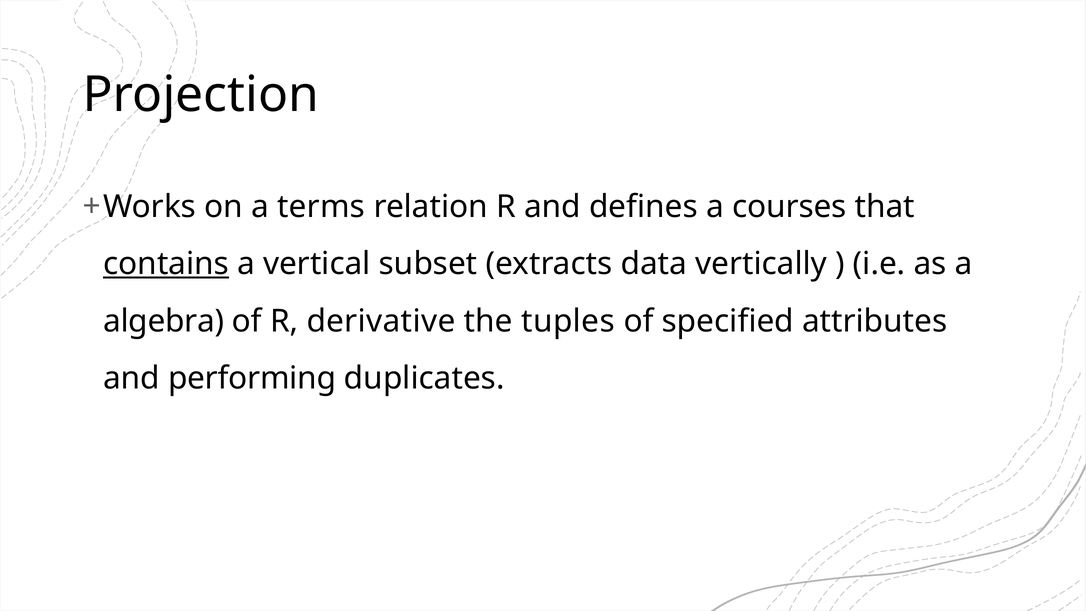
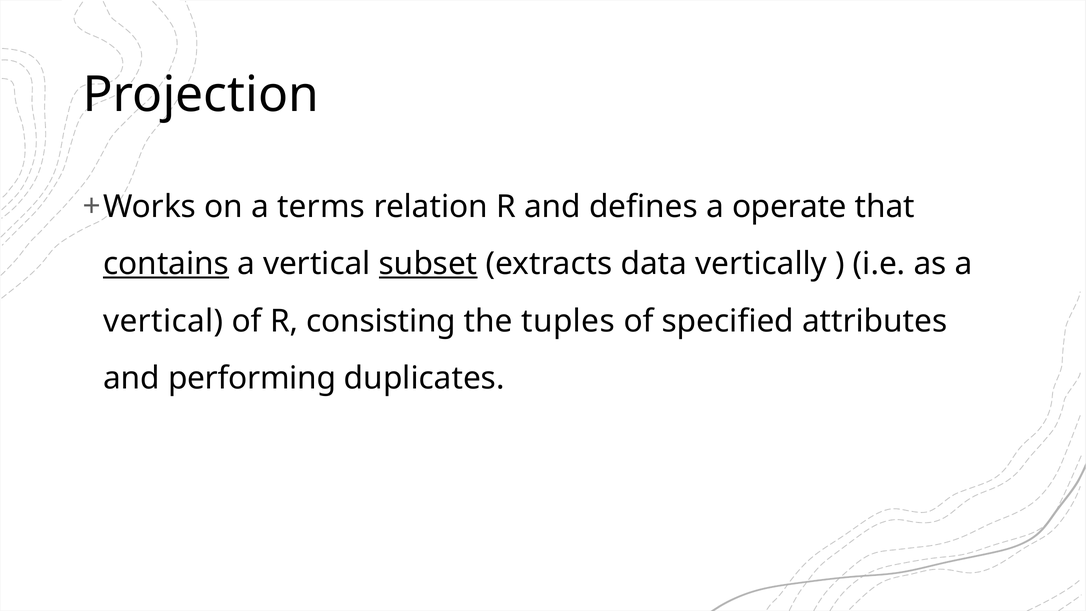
courses: courses -> operate
subset underline: none -> present
algebra at (164, 321): algebra -> vertical
derivative: derivative -> consisting
